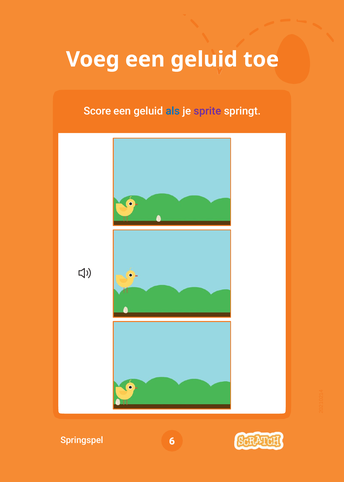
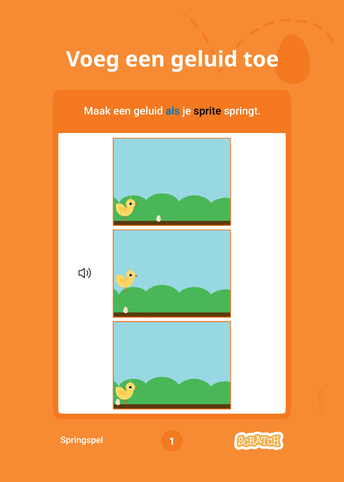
Score: Score -> Maak
sprite colour: purple -> black
Springspel 6: 6 -> 1
